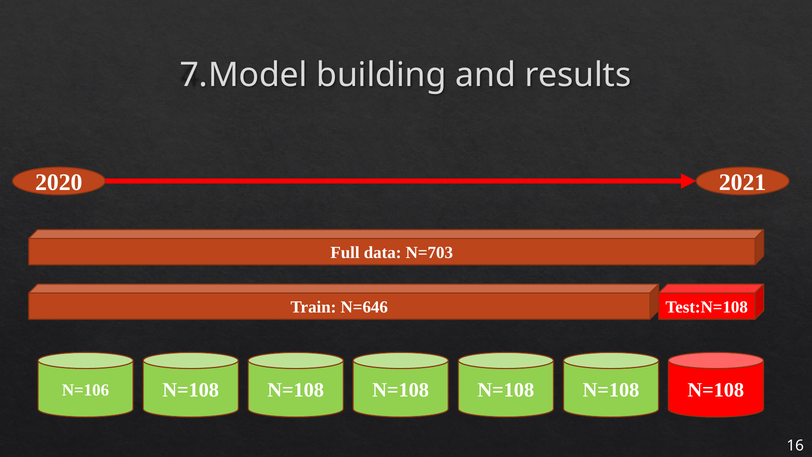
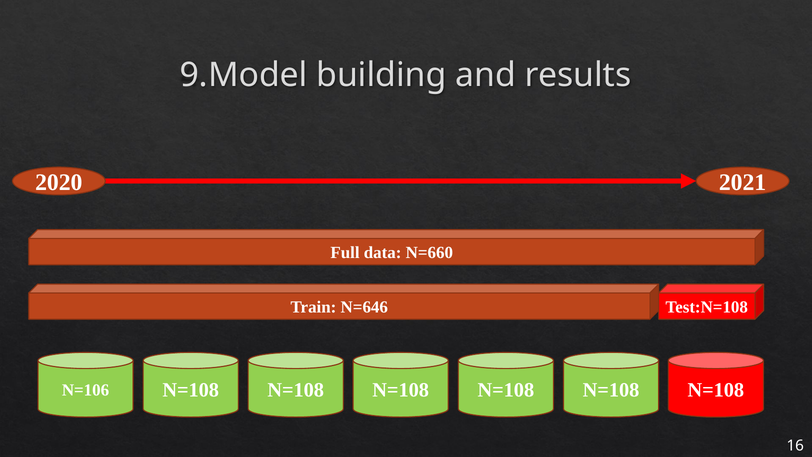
7.Model: 7.Model -> 9.Model
N=703: N=703 -> N=660
